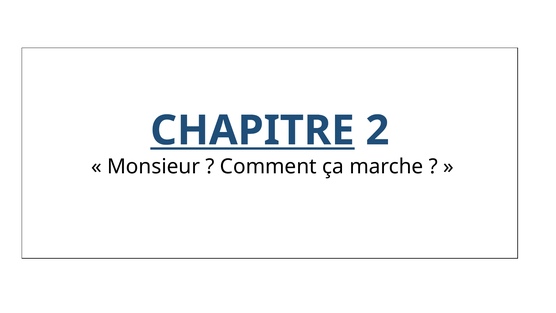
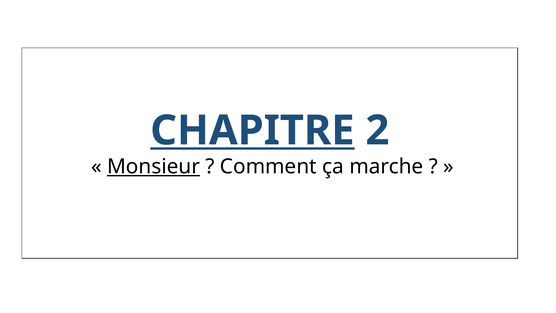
Monsieur underline: none -> present
